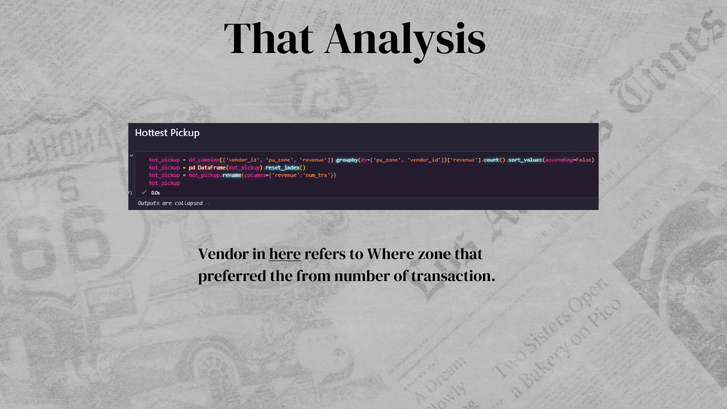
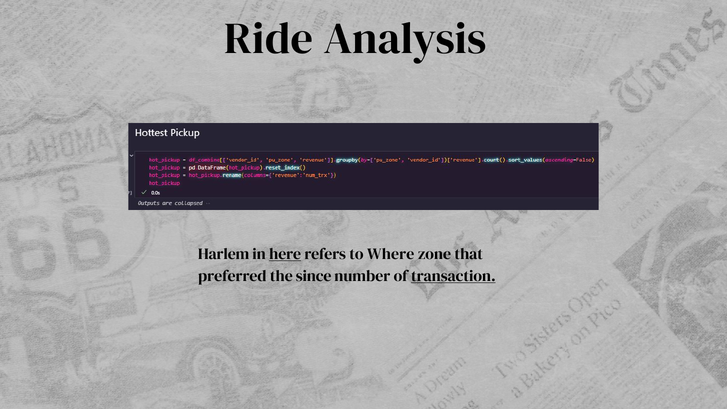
That at (269, 38): That -> Ride
Vendor: Vendor -> Harlem
from: from -> since
transaction underline: none -> present
